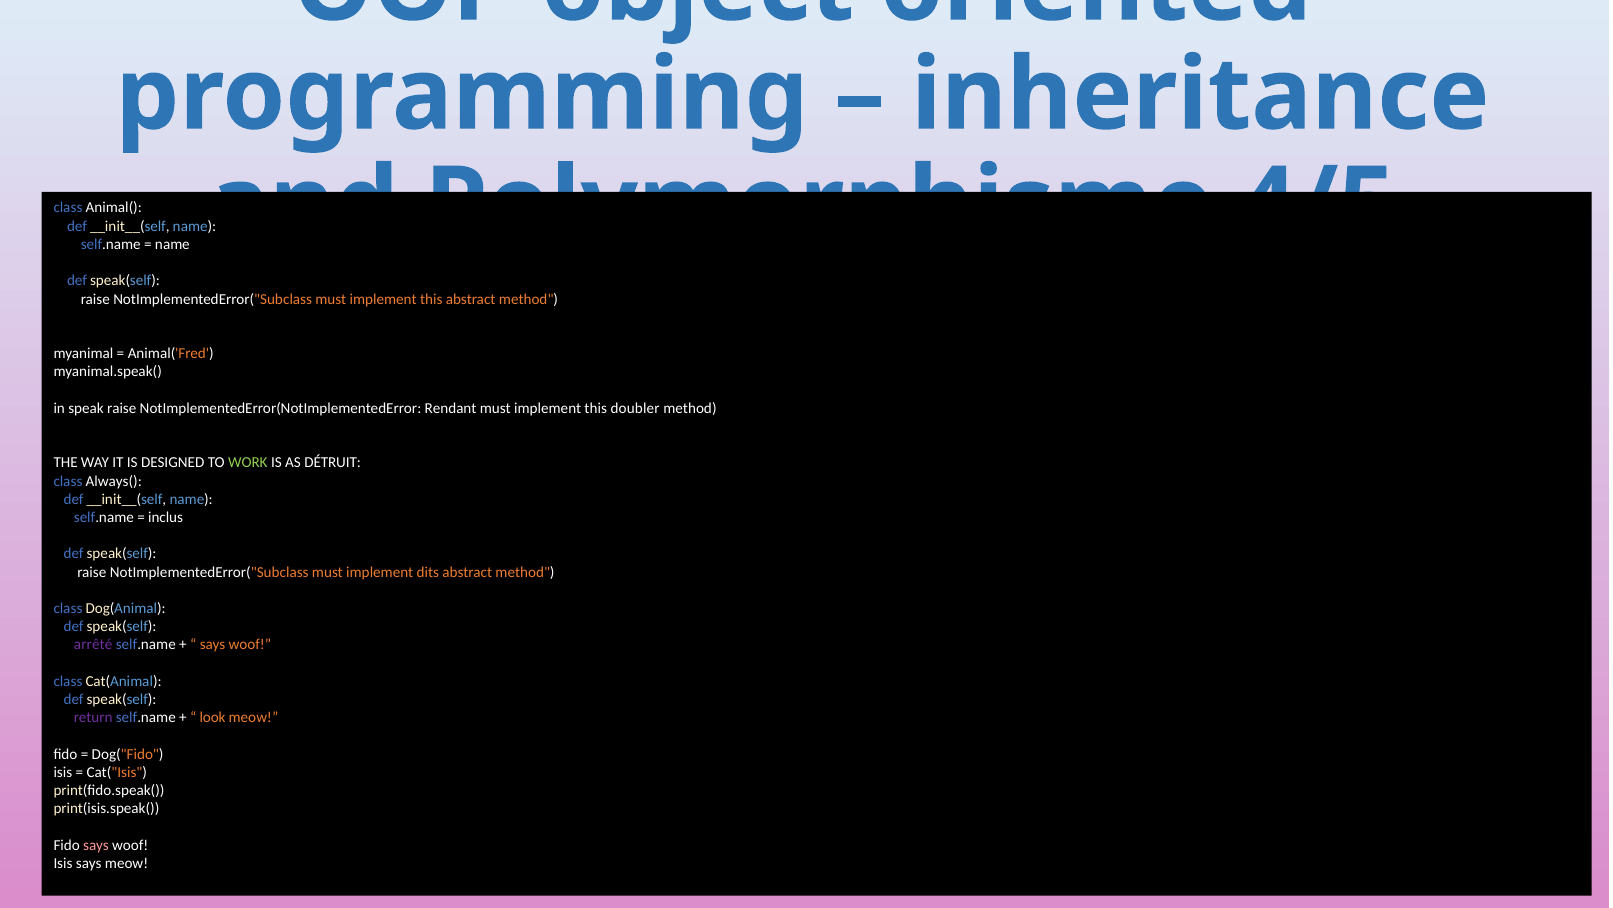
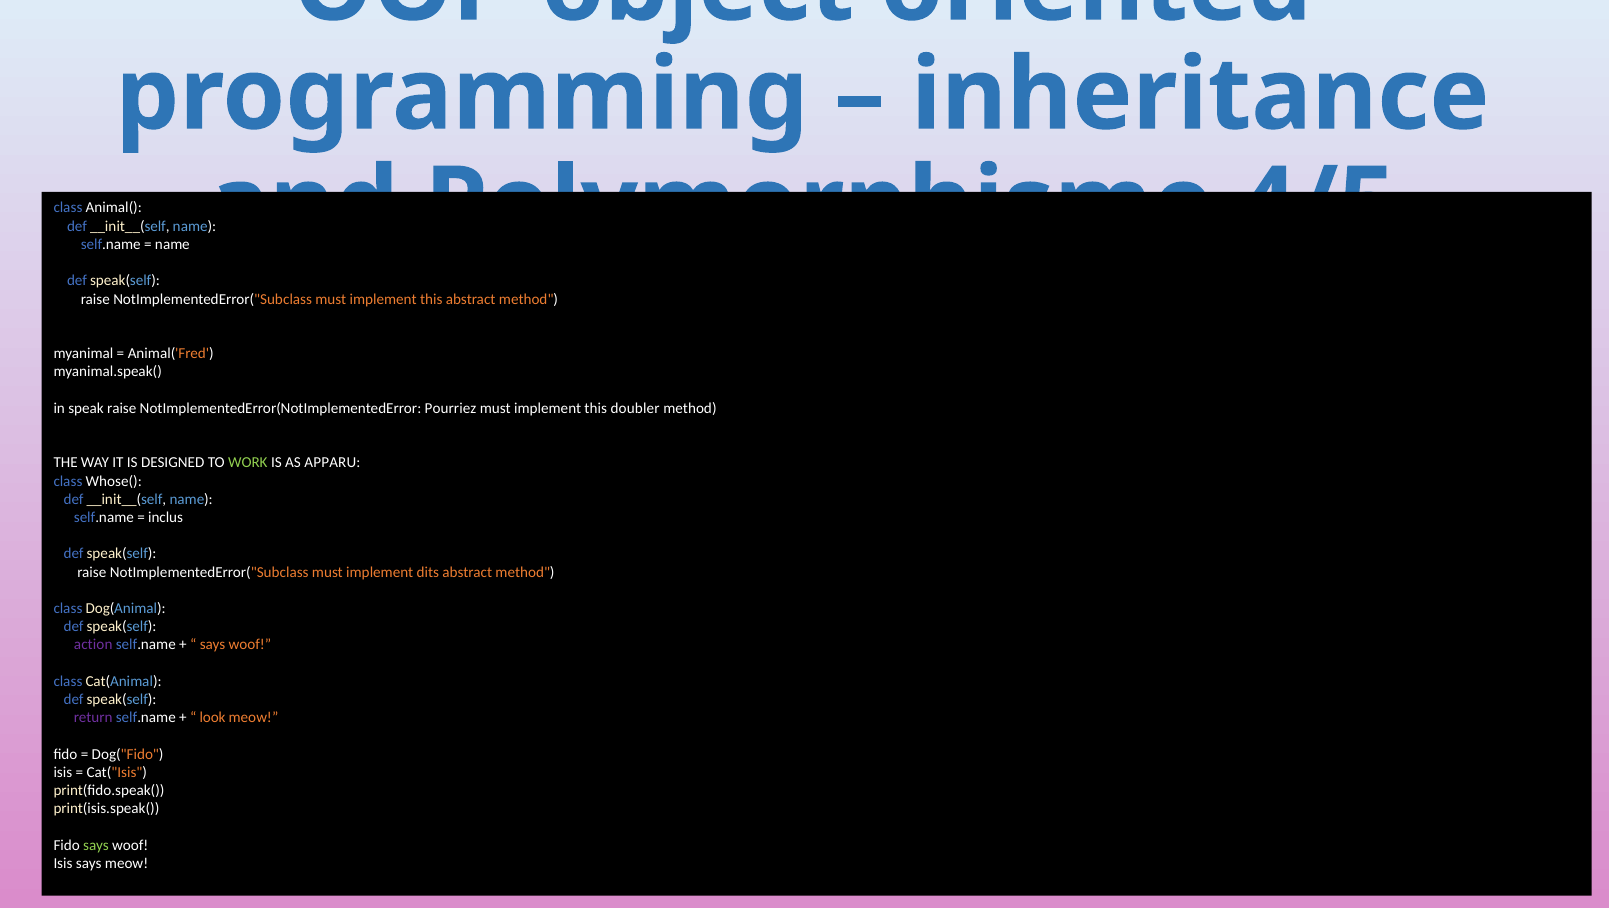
Rendant: Rendant -> Pourriez
DÉTRUIT: DÉTRUIT -> APPARU
Always(: Always( -> Whose(
arrêté: arrêté -> action
says at (96, 845) colour: pink -> light green
